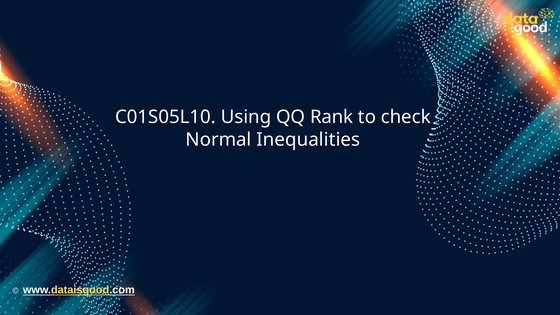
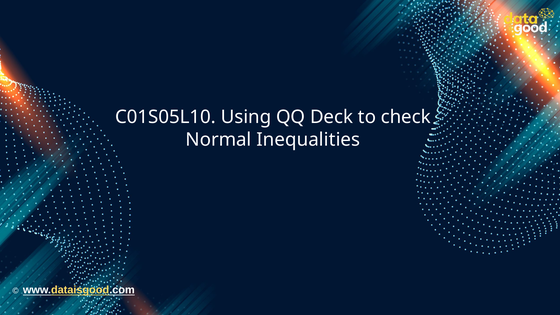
Rank: Rank -> Deck
